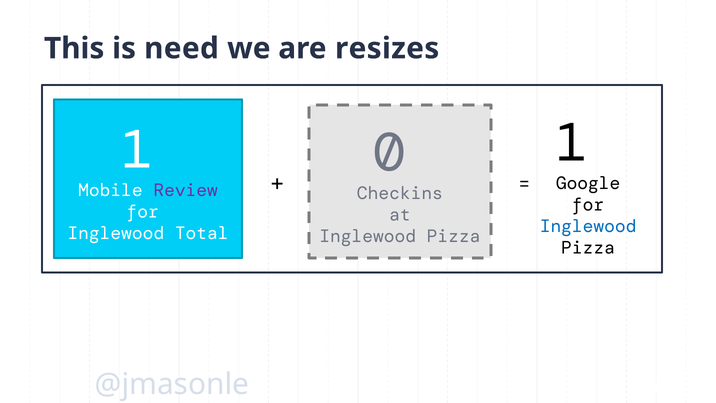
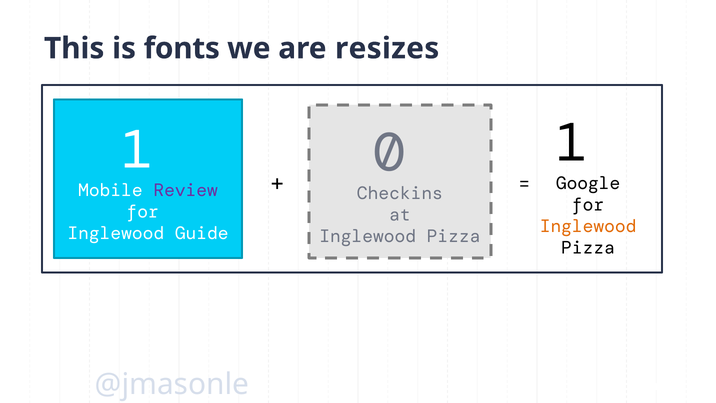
need: need -> fonts
Inglewood at (588, 226) colour: blue -> orange
Total: Total -> Guide
